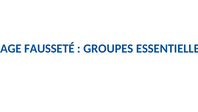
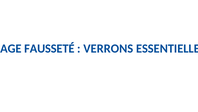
GROUPES: GROUPES -> VERRONS
